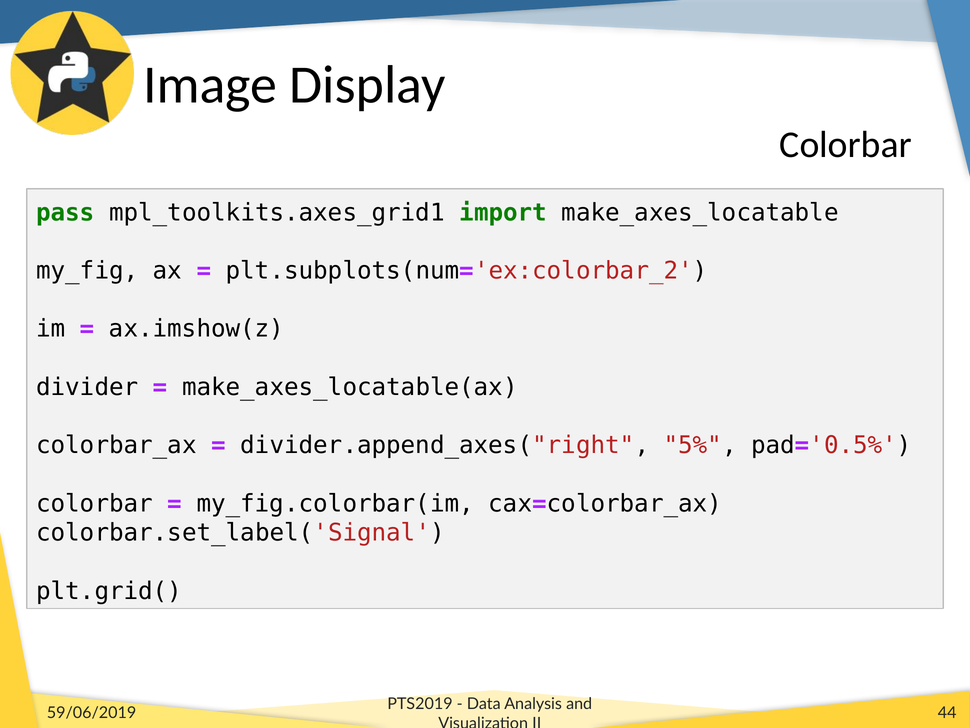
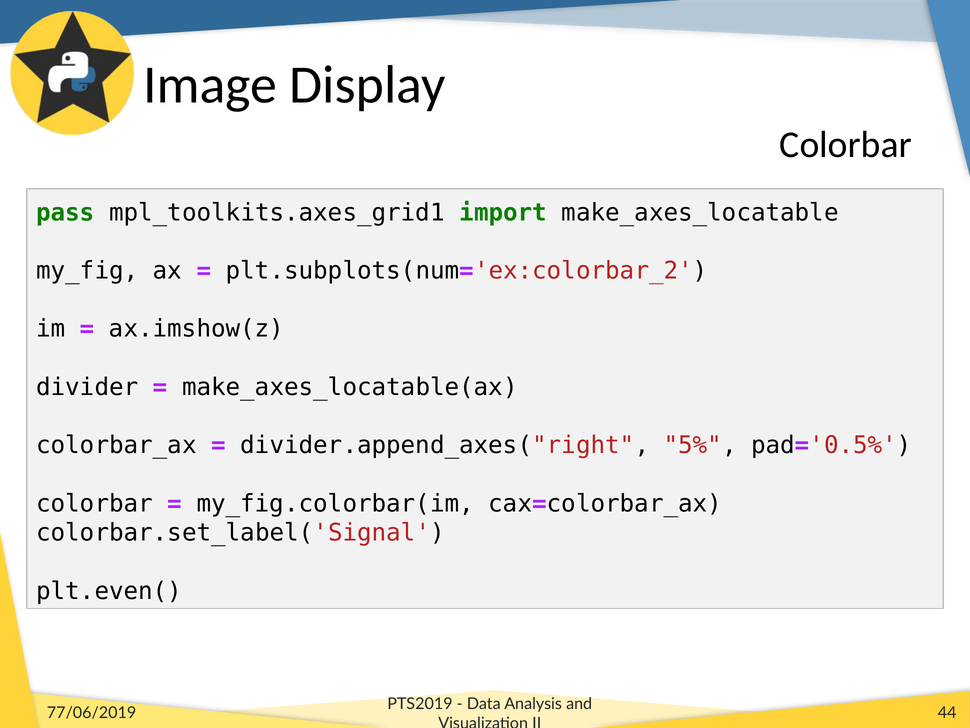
plt.grid(: plt.grid( -> plt.even(
59/06/2019: 59/06/2019 -> 77/06/2019
